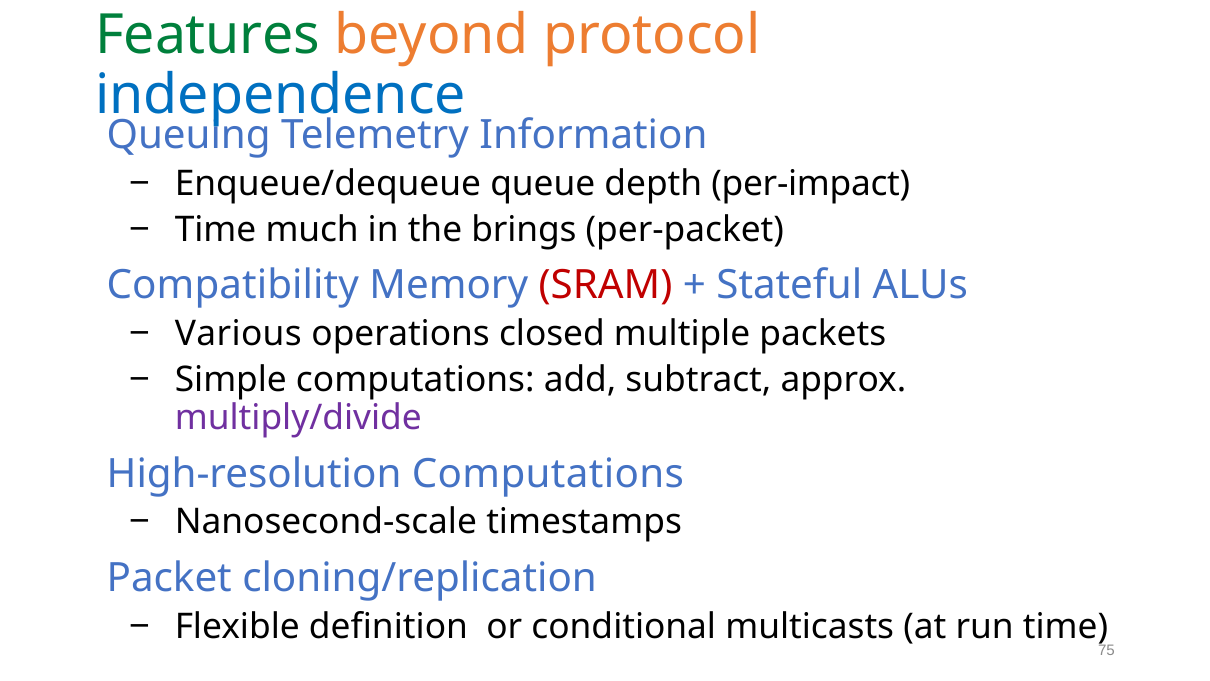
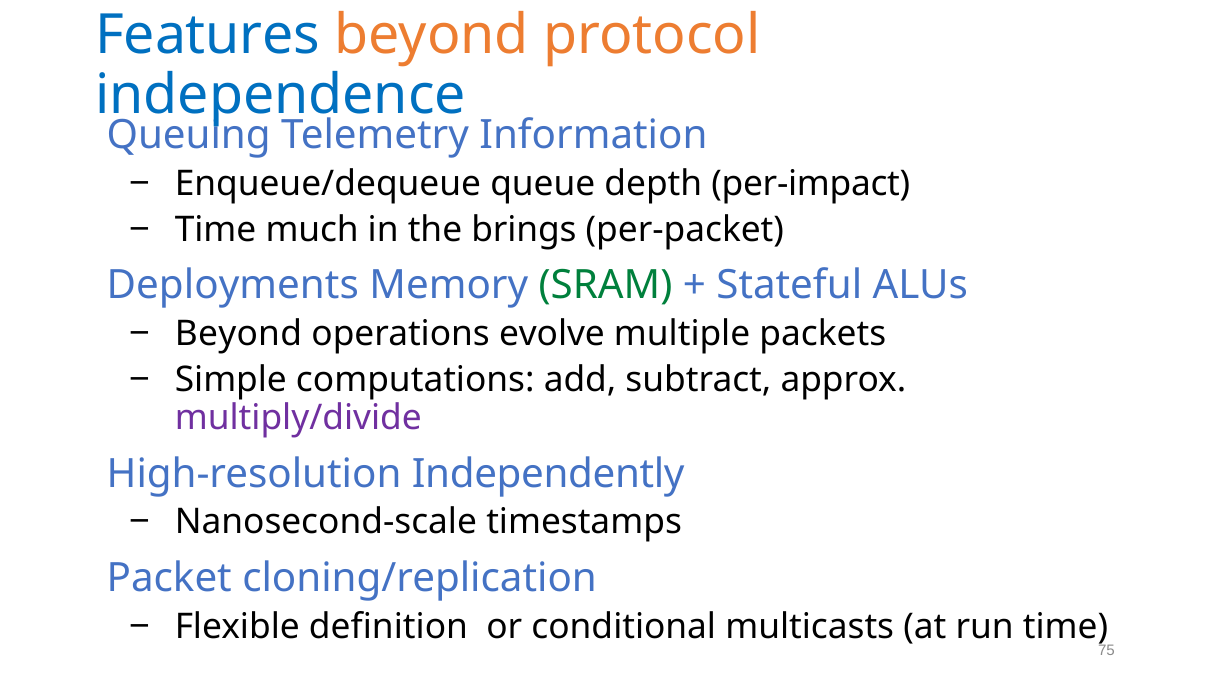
Features colour: green -> blue
Compatibility: Compatibility -> Deployments
SRAM colour: red -> green
Various at (238, 334): Various -> Beyond
closed: closed -> evolve
High-resolution Computations: Computations -> Independently
